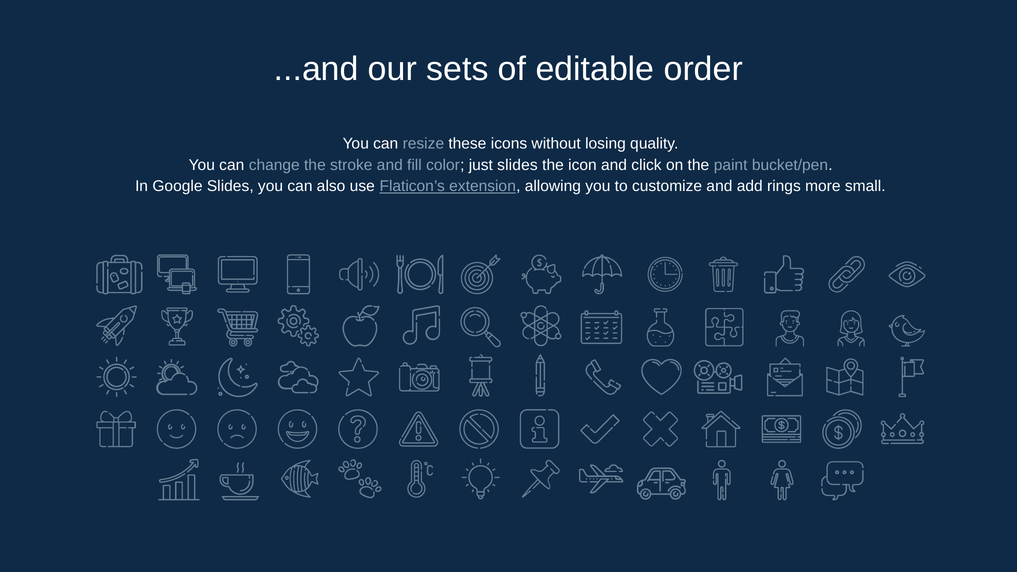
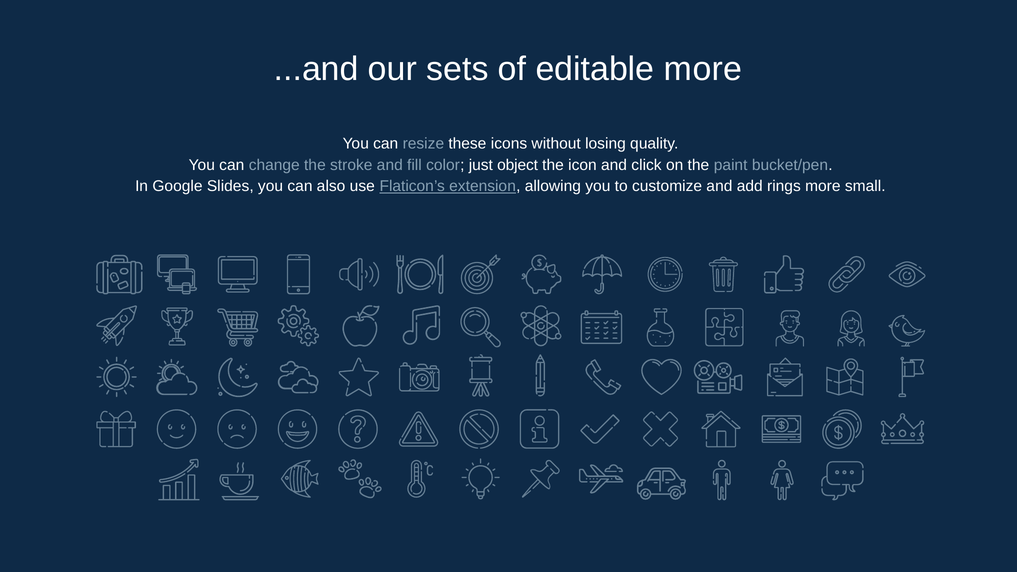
editable order: order -> more
just slides: slides -> object
